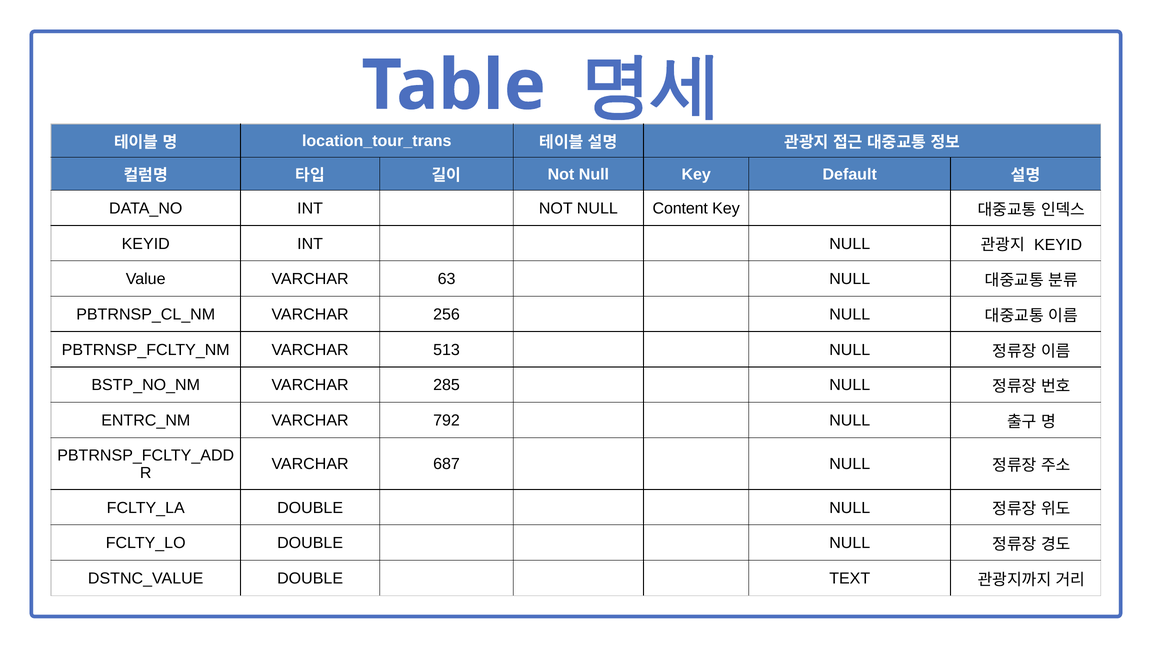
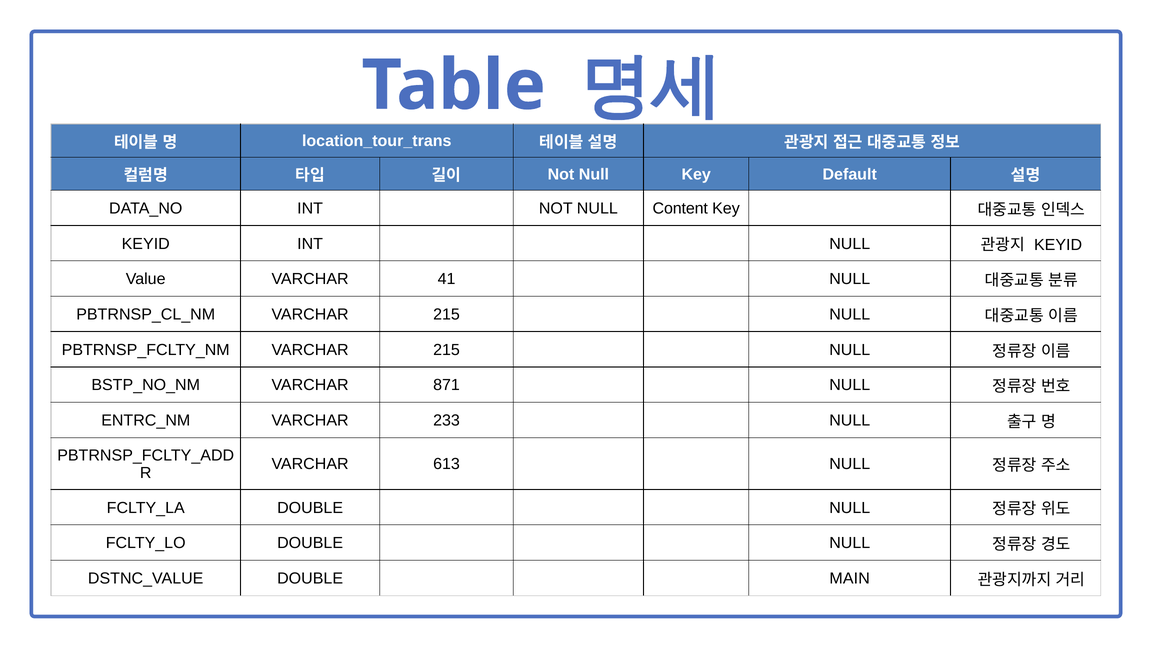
63: 63 -> 41
256 at (447, 314): 256 -> 215
513 at (447, 350): 513 -> 215
285: 285 -> 871
792: 792 -> 233
687: 687 -> 613
TEXT: TEXT -> MAIN
